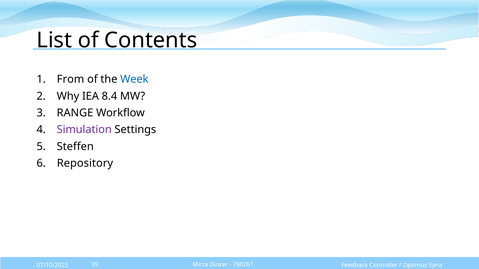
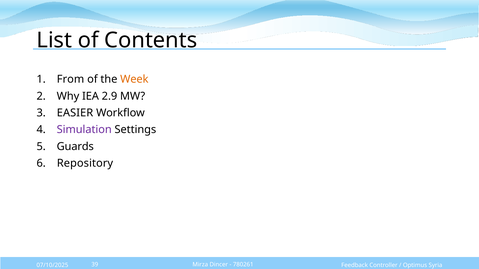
Week colour: blue -> orange
8.4: 8.4 -> 2.9
RANGE: RANGE -> EASIER
Steffen: Steffen -> Guards
